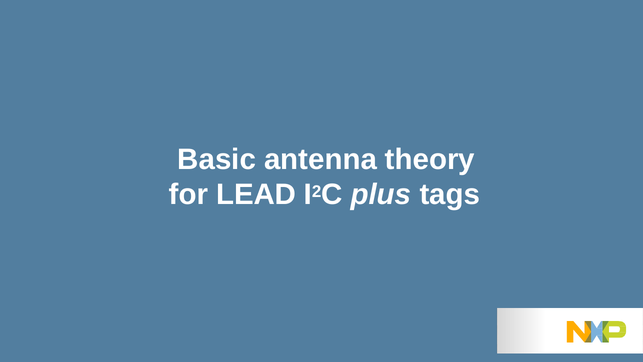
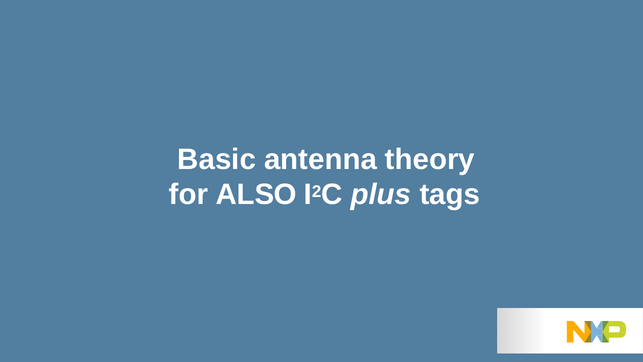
LEAD: LEAD -> ALSO
